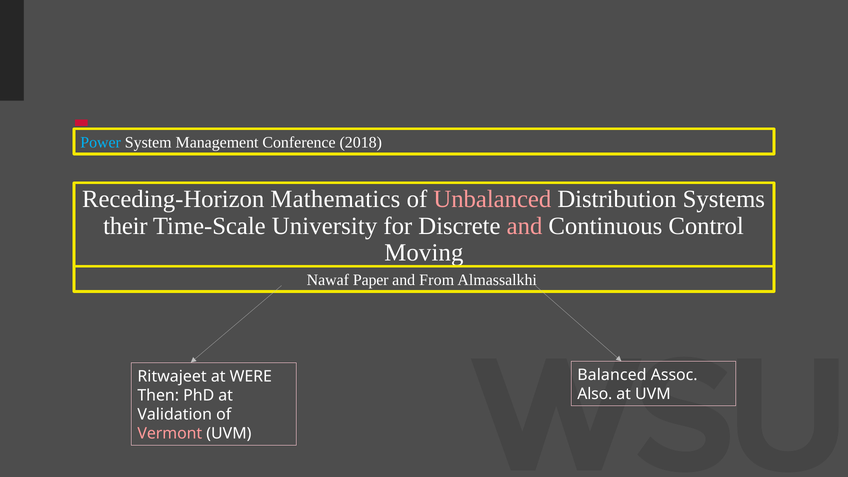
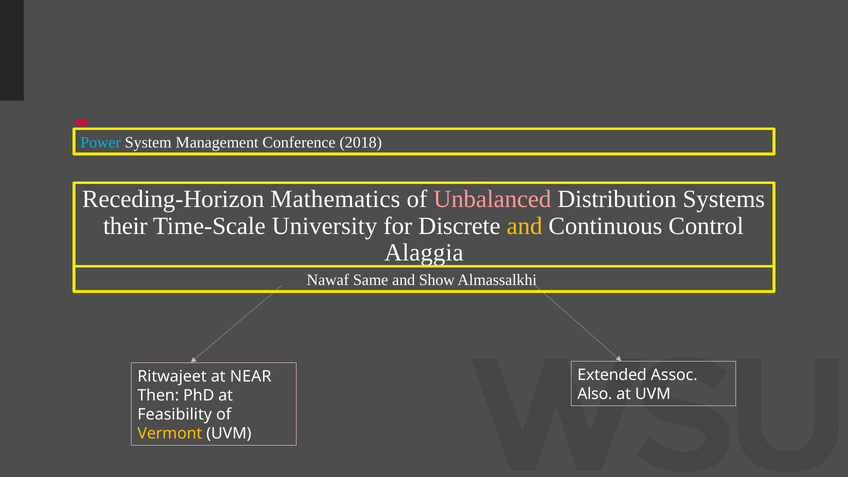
and at (525, 226) colour: pink -> yellow
Moving: Moving -> Alaggia
Paper: Paper -> Same
From: From -> Show
Balanced: Balanced -> Extended
WERE: WERE -> NEAR
Validation: Validation -> Feasibility
Vermont colour: pink -> yellow
